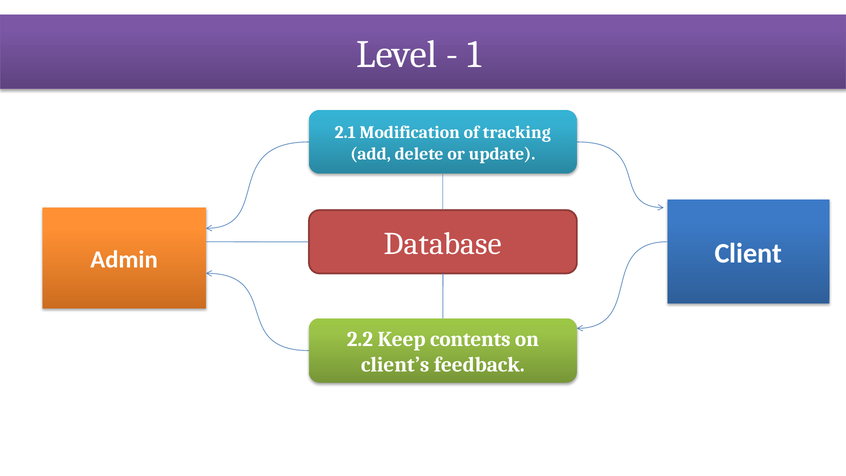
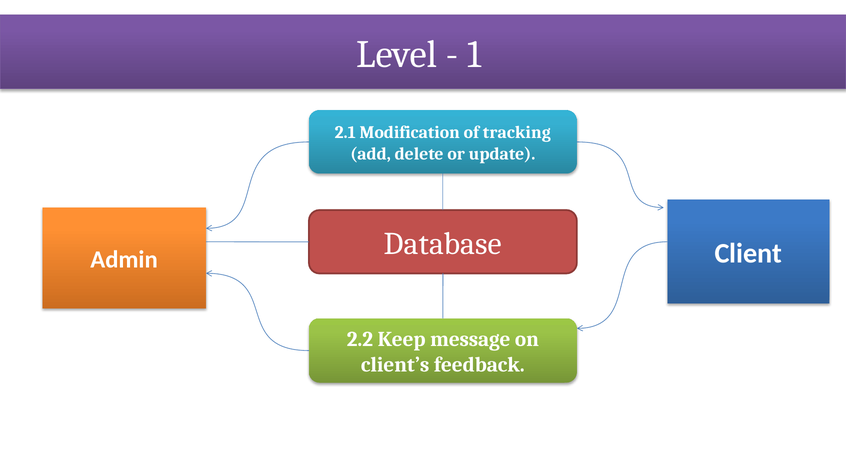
contents: contents -> message
